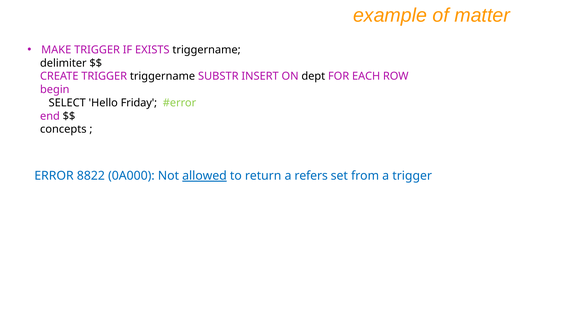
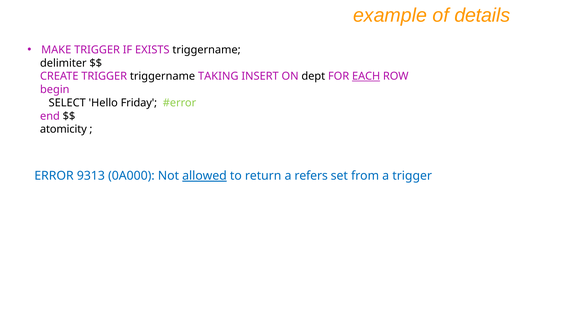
matter: matter -> details
SUBSTR: SUBSTR -> TAKING
EACH underline: none -> present
concepts: concepts -> atomicity
8822: 8822 -> 9313
